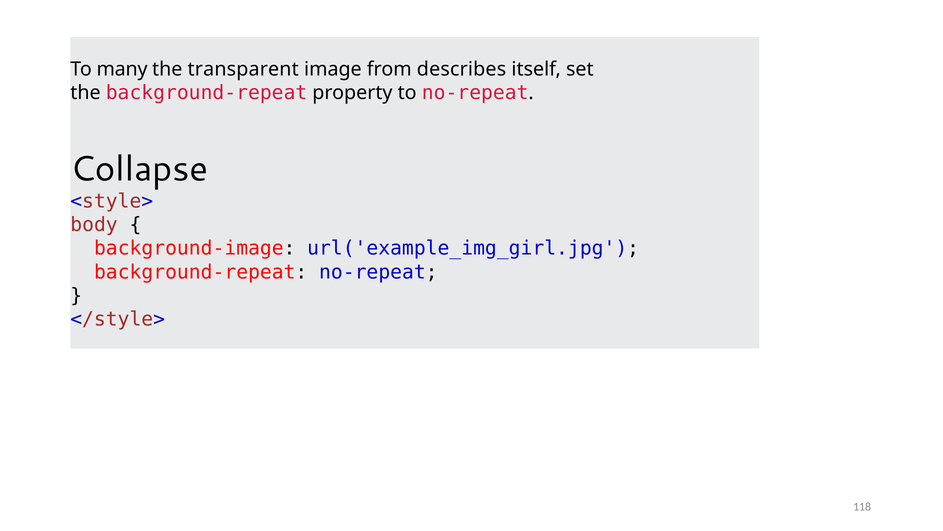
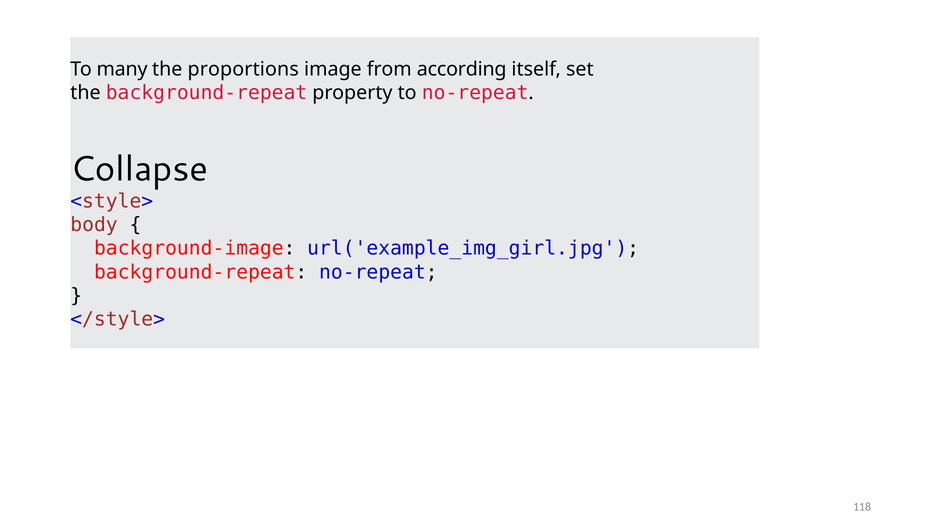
transparent: transparent -> proportions
describes: describes -> according
